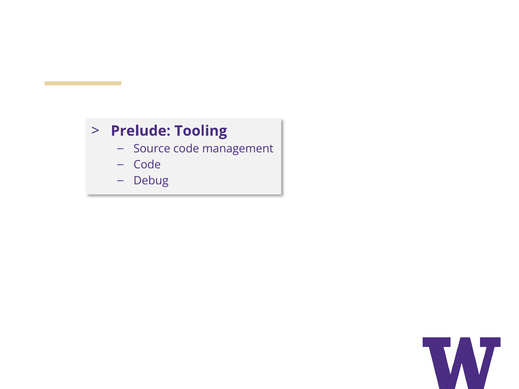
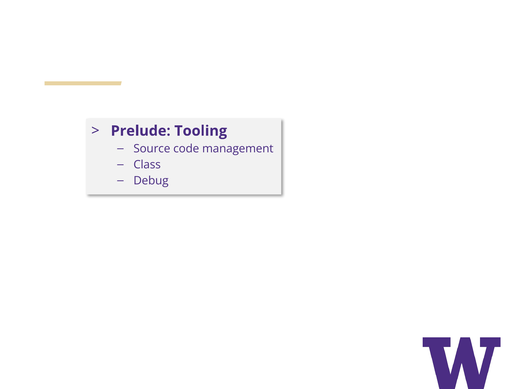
Code at (147, 165): Code -> Class
